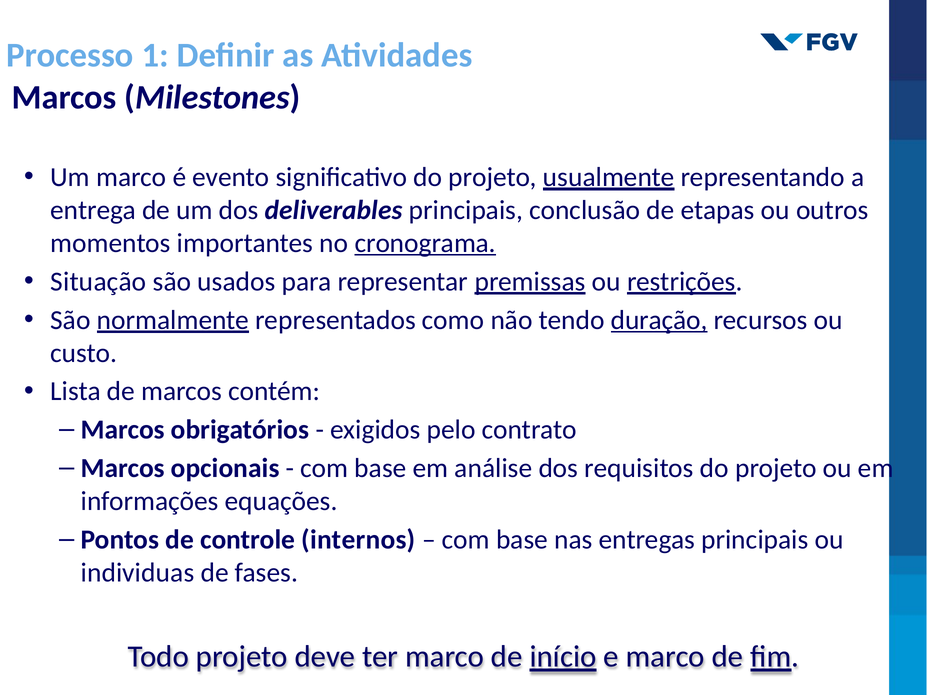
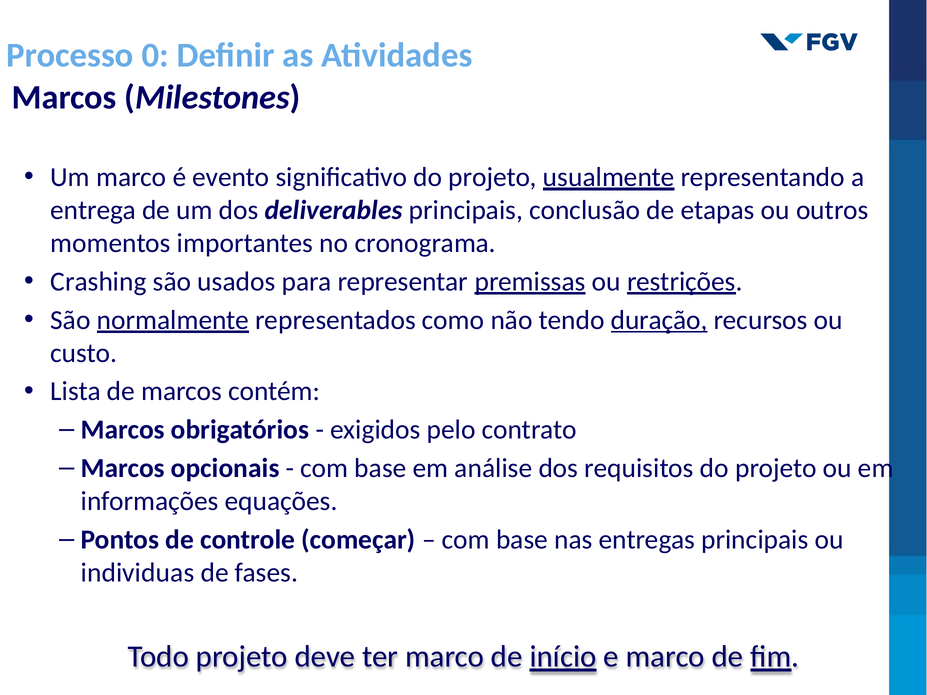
1: 1 -> 0
cronograma underline: present -> none
Situação: Situação -> Crashing
internos: internos -> começar
